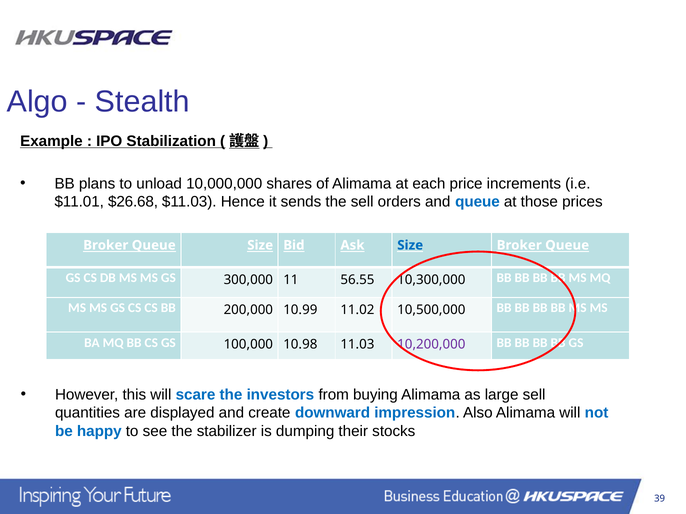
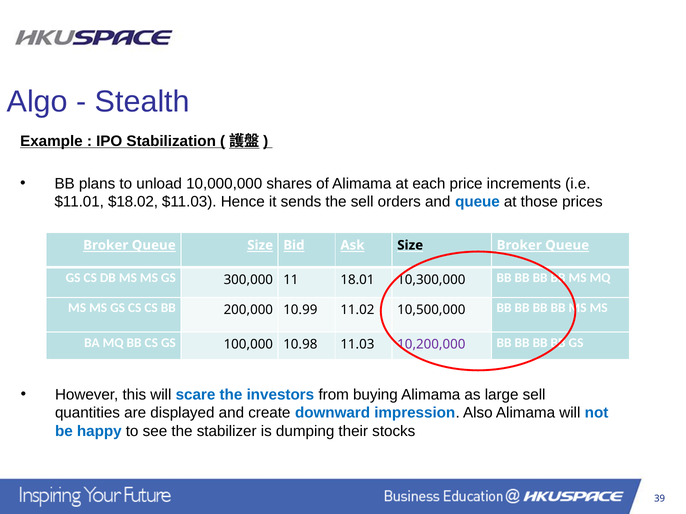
$26.68: $26.68 -> $18.02
Size at (410, 245) colour: blue -> black
56.55: 56.55 -> 18.01
